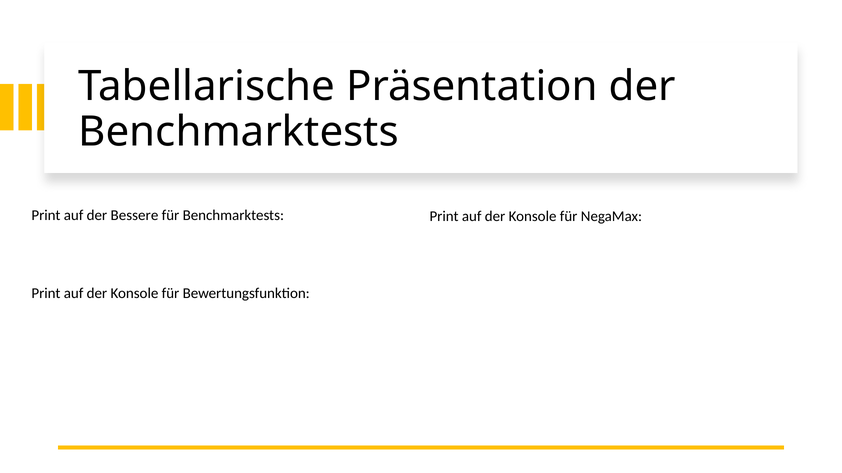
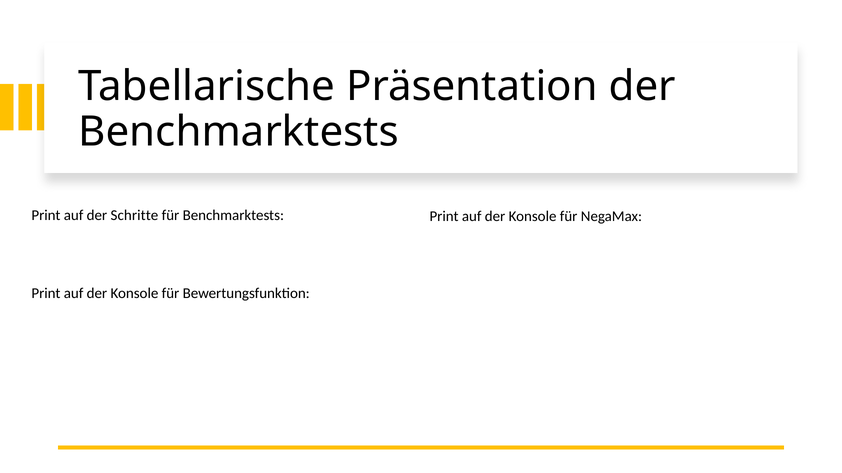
Bessere: Bessere -> Schritte
